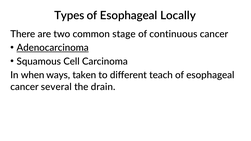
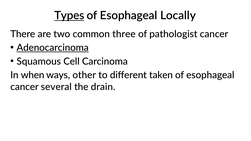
Types underline: none -> present
stage: stage -> three
continuous: continuous -> pathologist
taken: taken -> other
teach: teach -> taken
